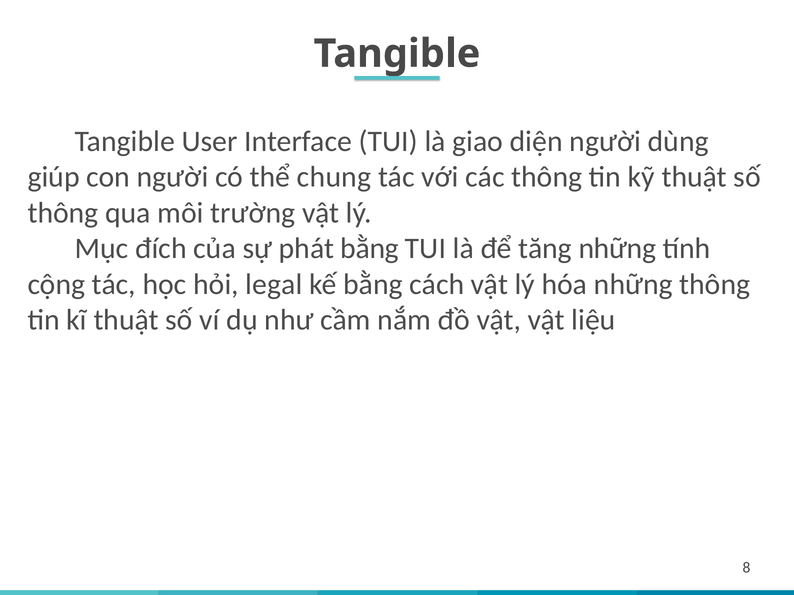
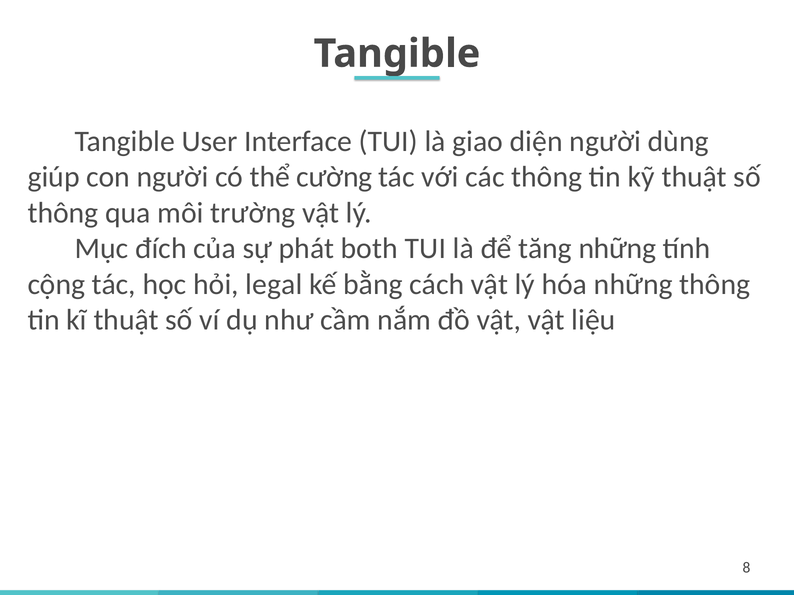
chung: chung -> cường
phát bằng: bằng -> both
